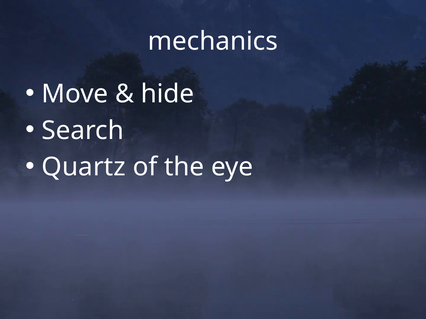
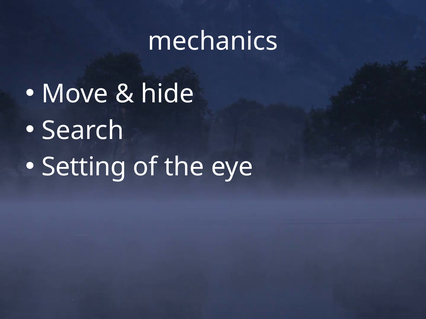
Quartz: Quartz -> Setting
